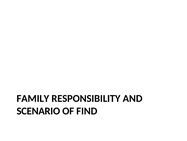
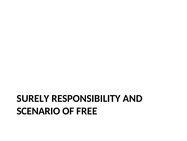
FAMILY: FAMILY -> SURELY
FIND: FIND -> FREE
